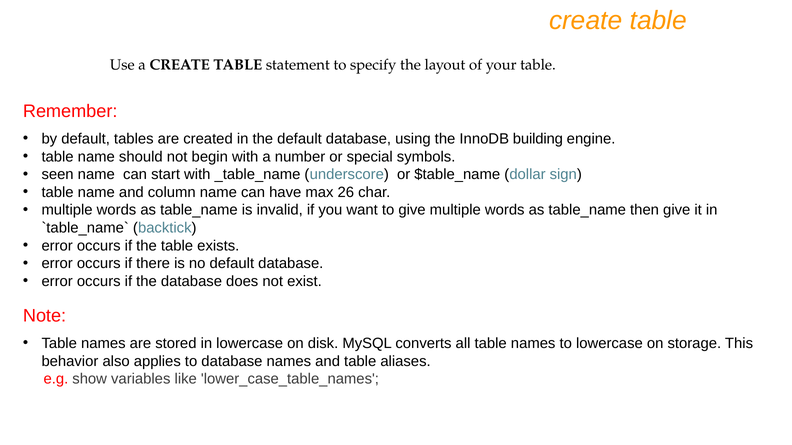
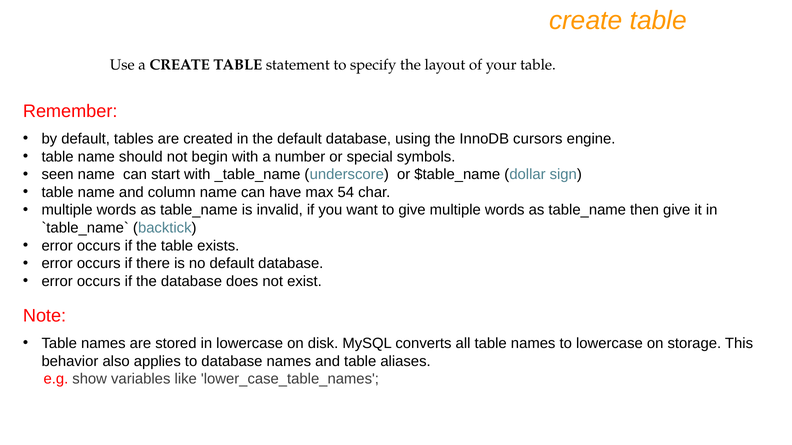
building: building -> cursors
26: 26 -> 54
